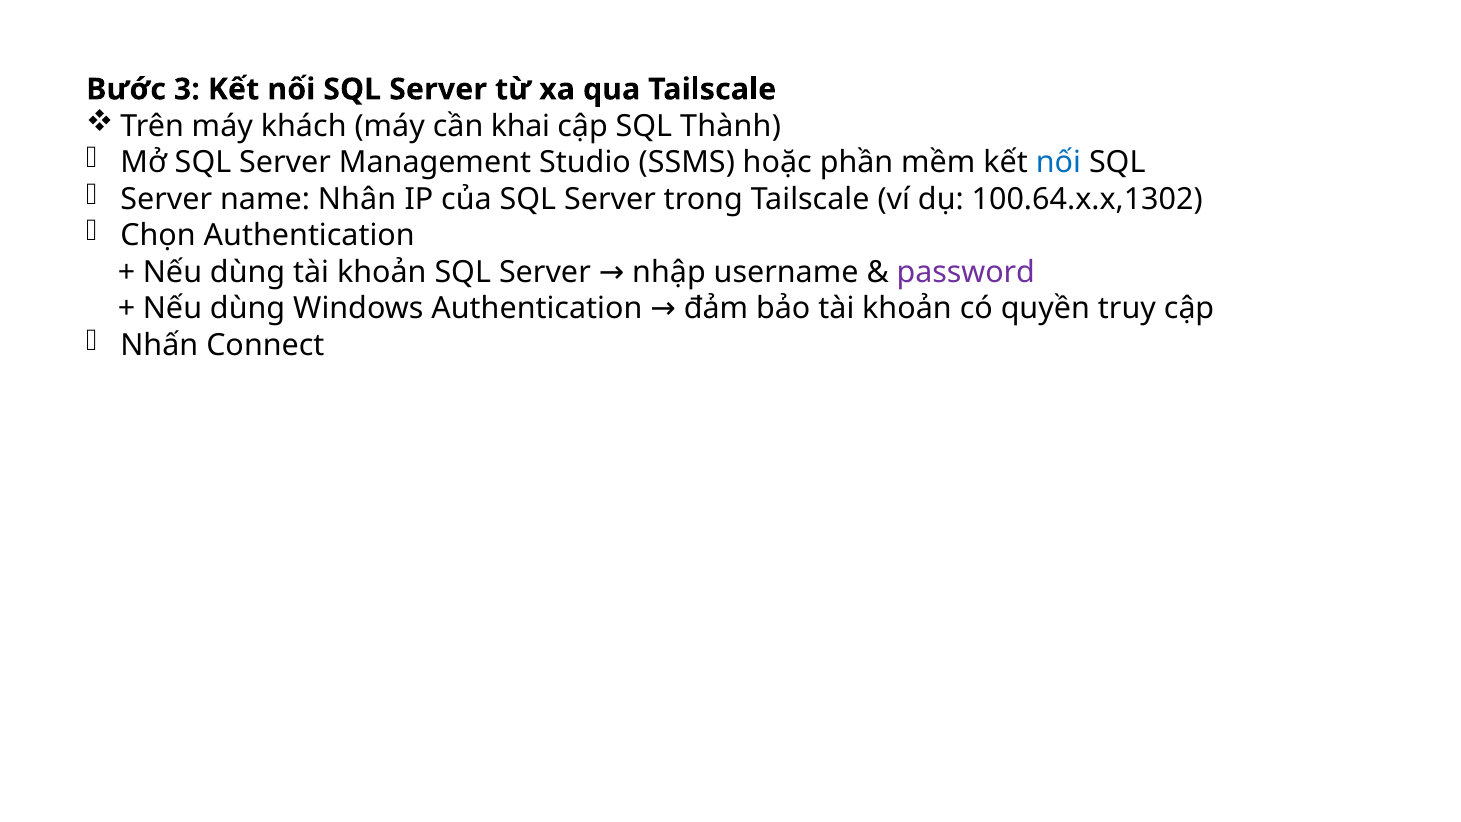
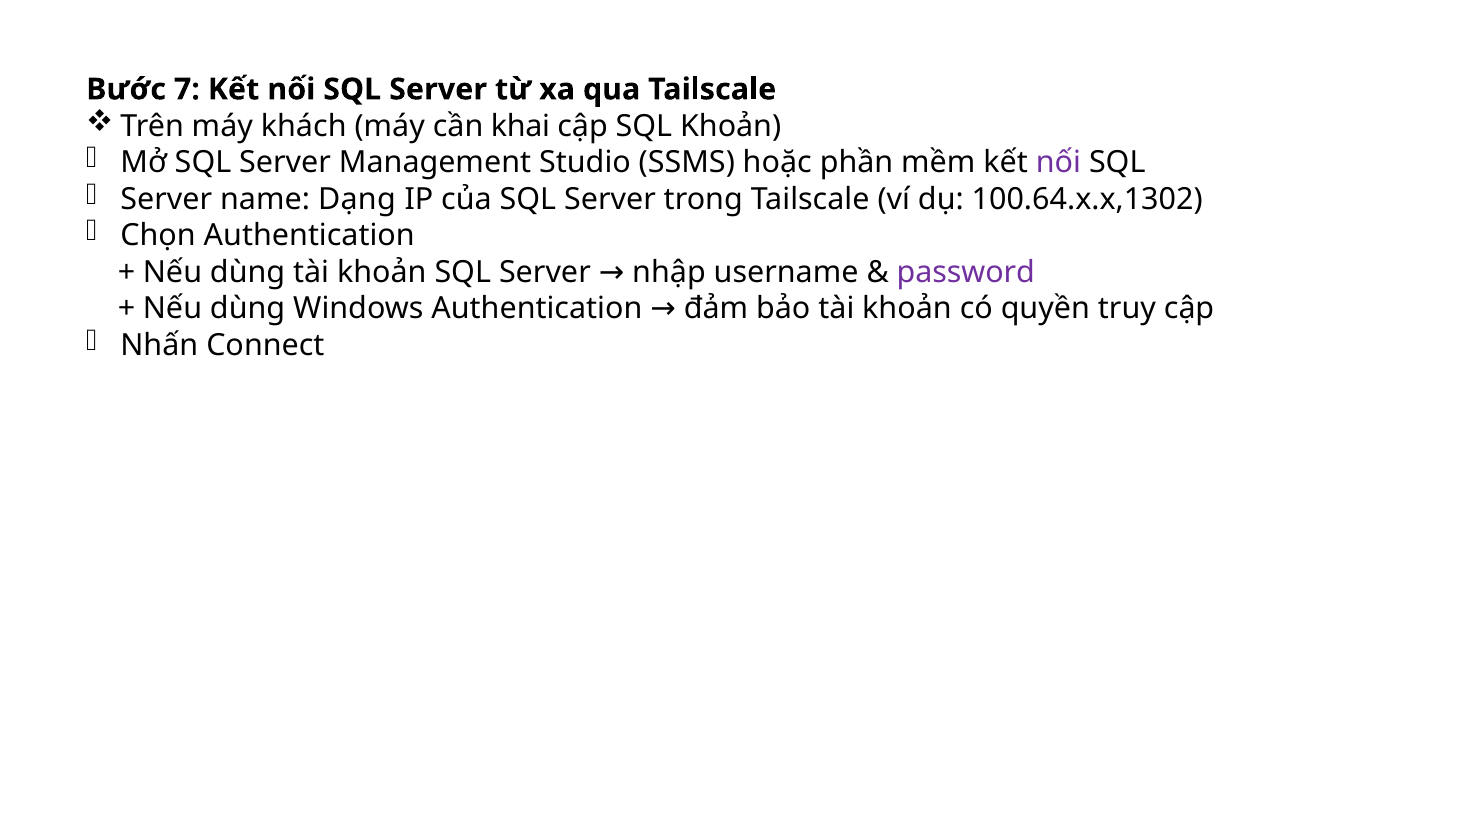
3: 3 -> 7
SQL Thành: Thành -> Khoản
nối at (1058, 162) colour: blue -> purple
Nhân: Nhân -> Dạng
